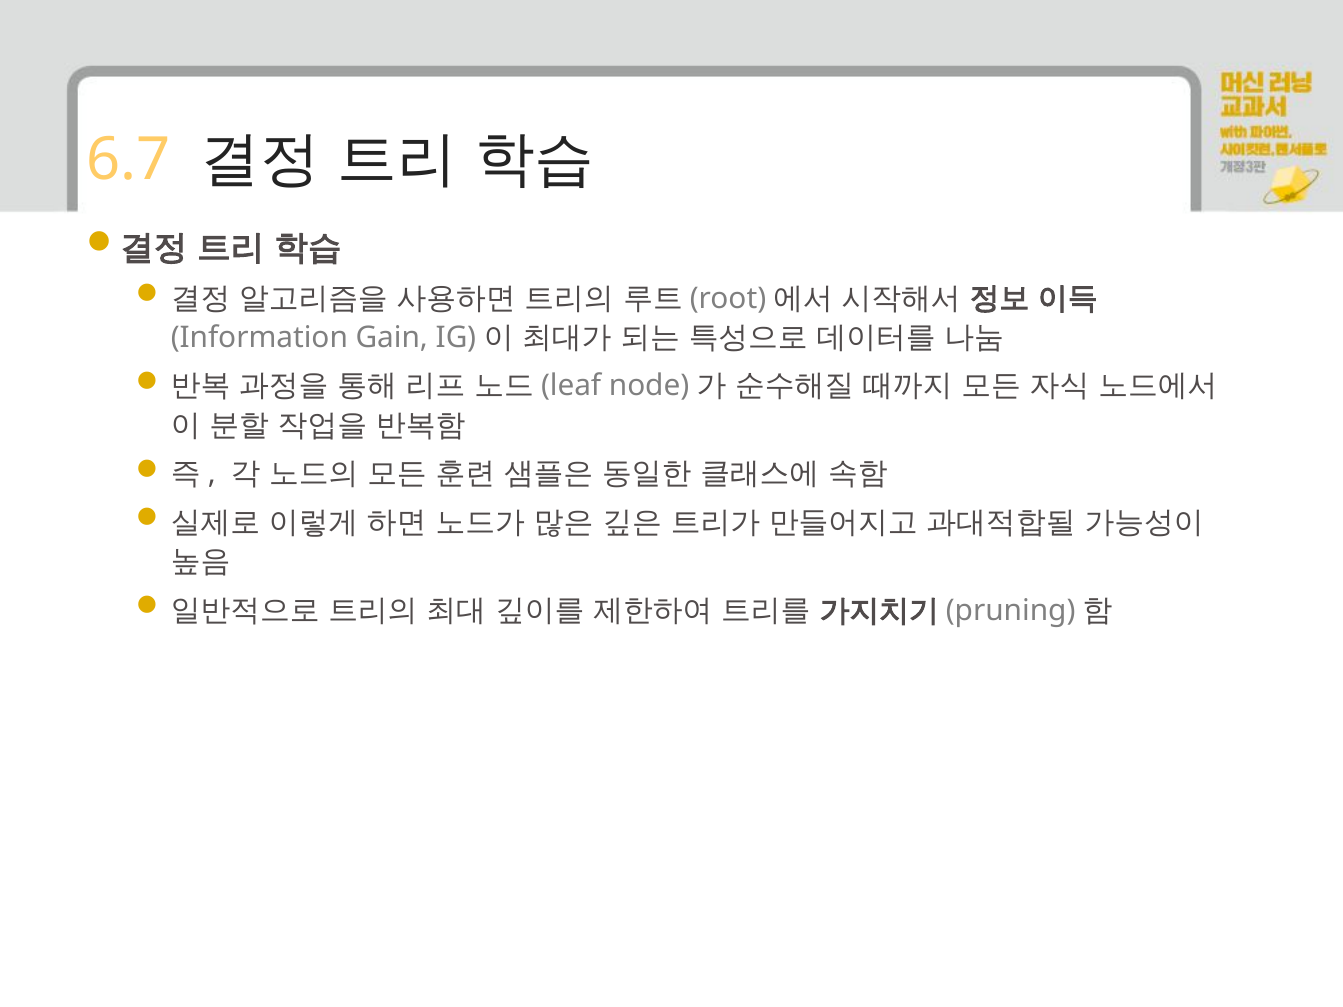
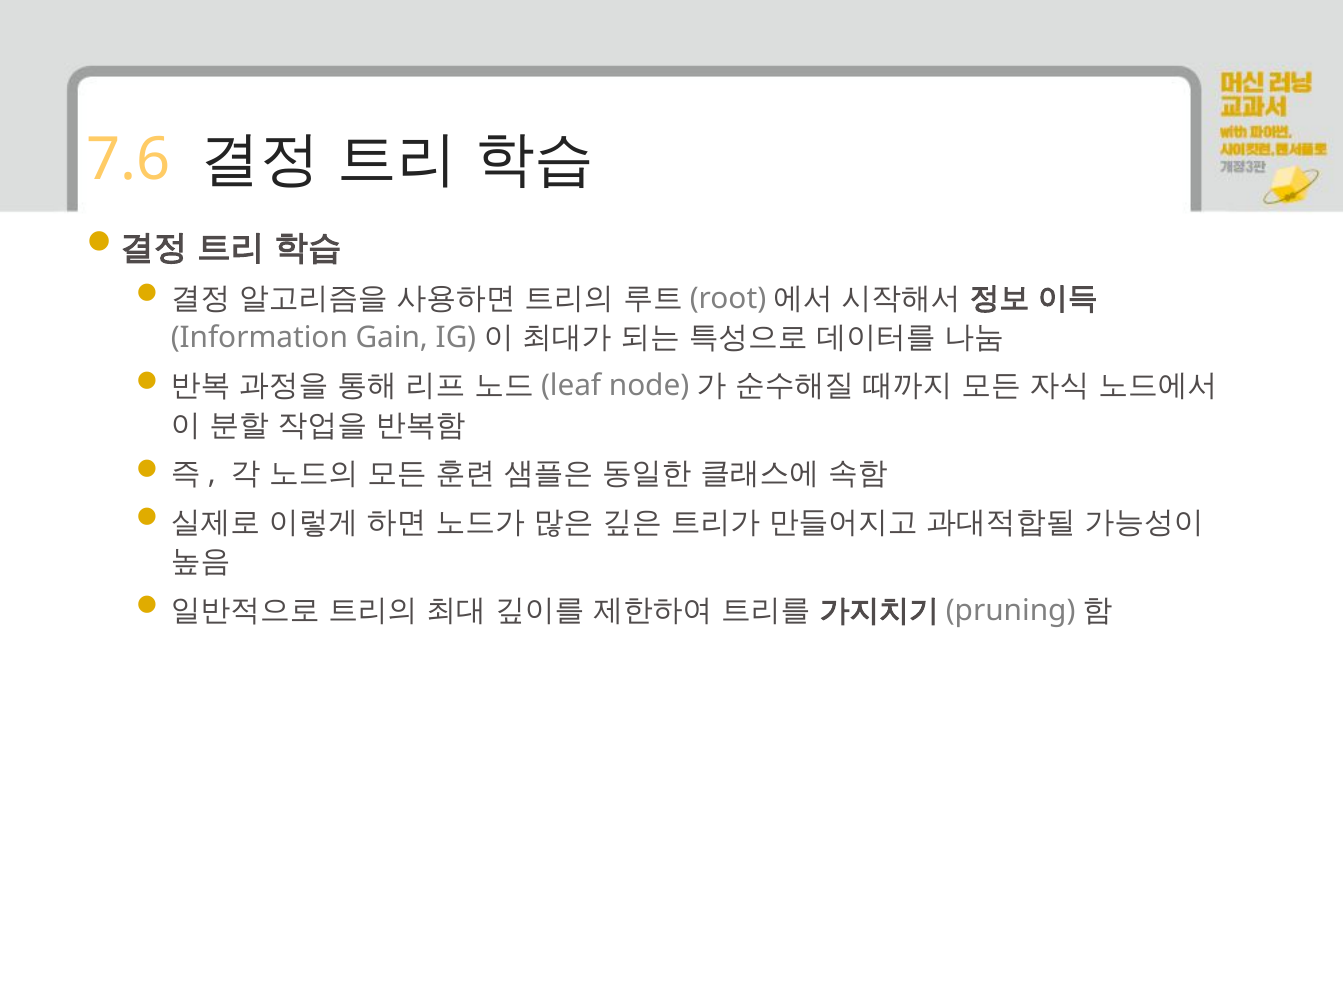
6.7: 6.7 -> 7.6
